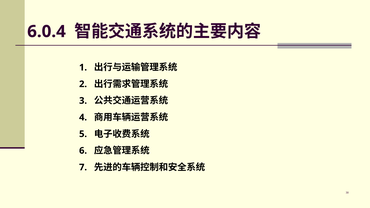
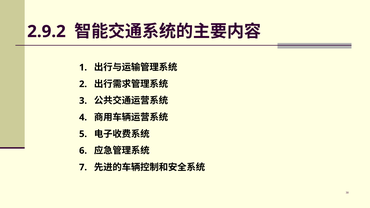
6.0.4: 6.0.4 -> 2.9.2
